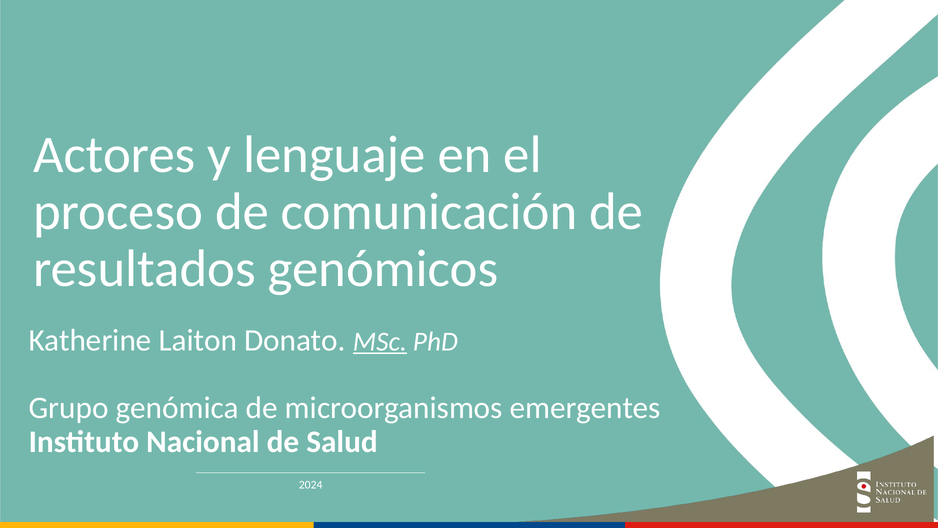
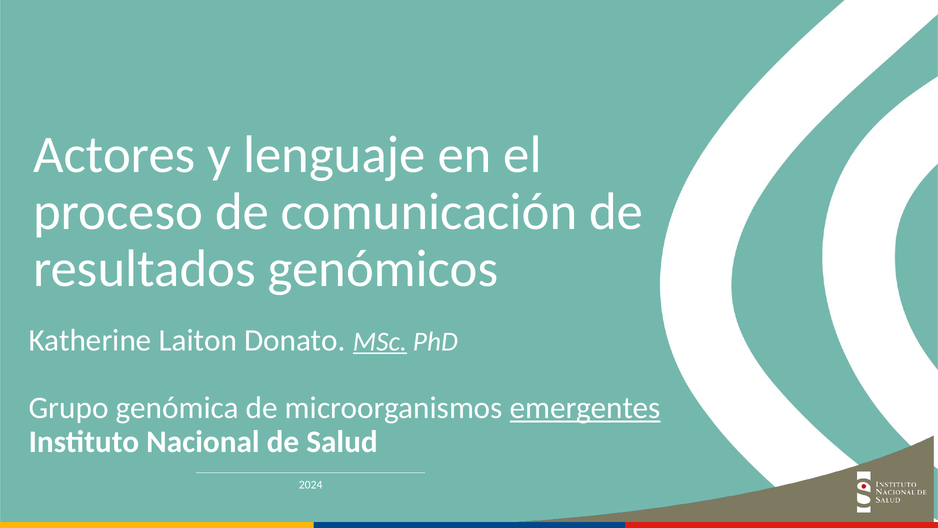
emergentes underline: none -> present
